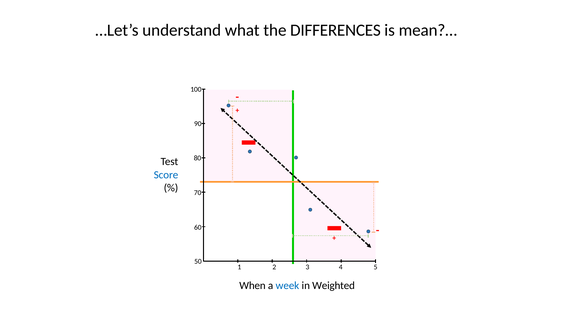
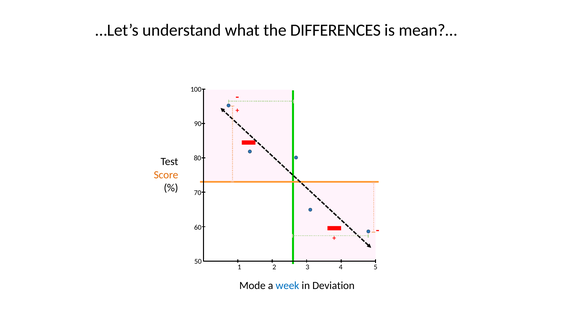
Score colour: blue -> orange
When: When -> Mode
Weighted: Weighted -> Deviation
